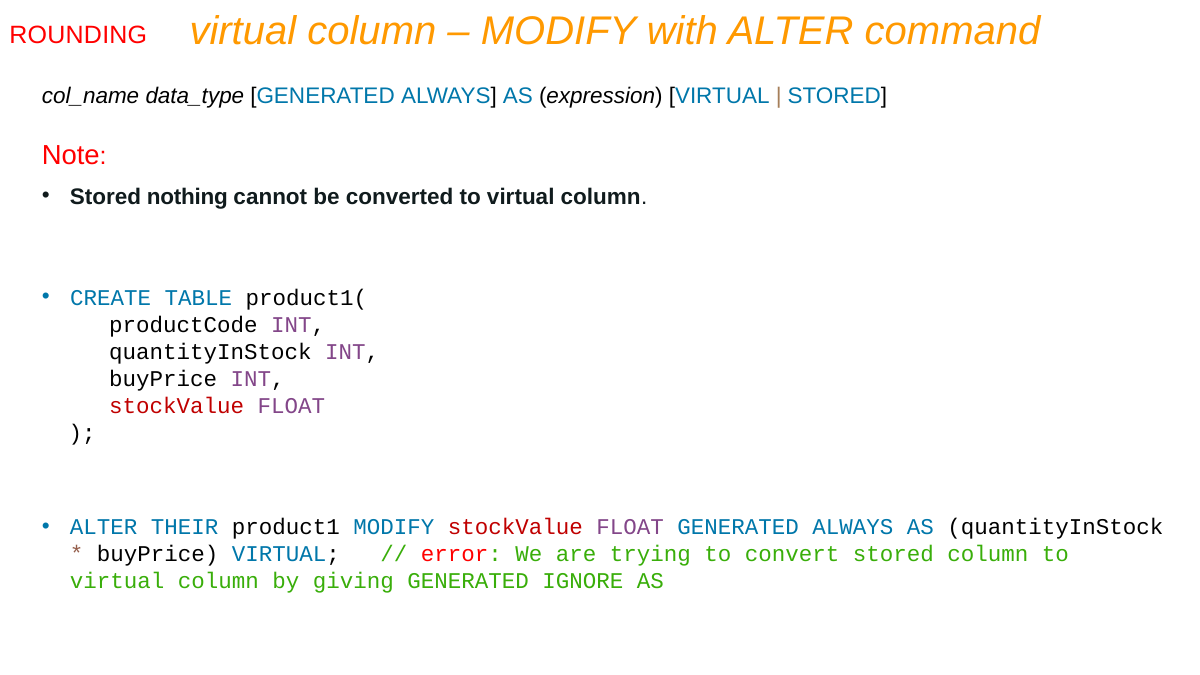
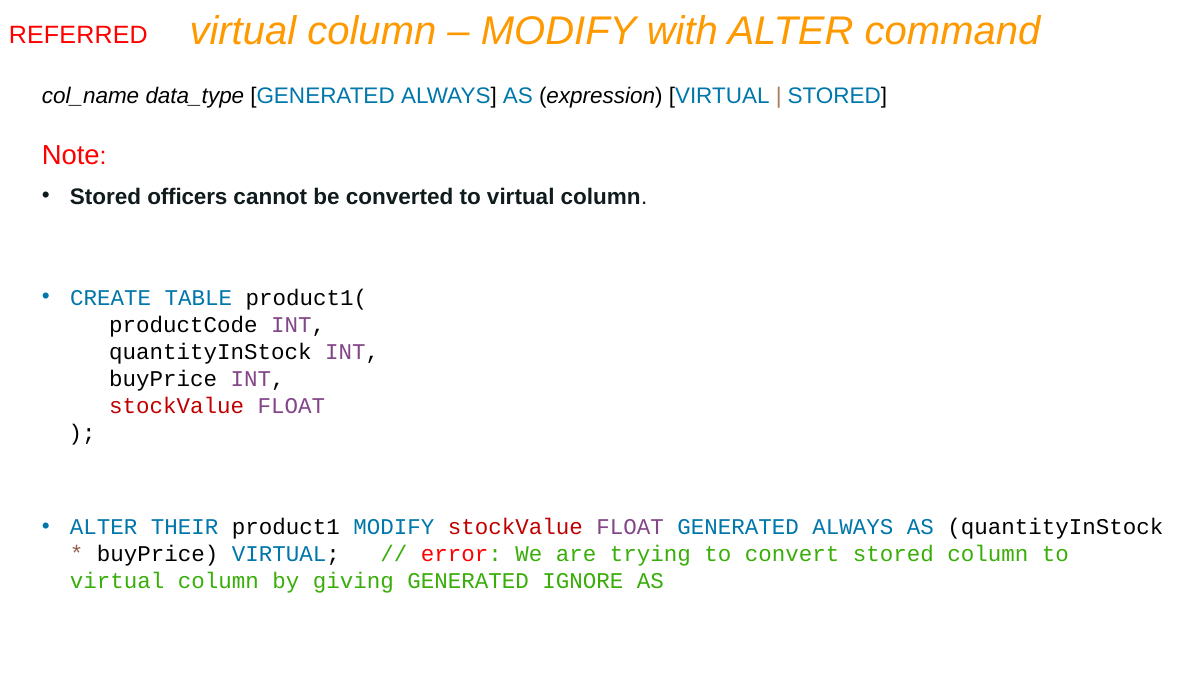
ROUNDING: ROUNDING -> REFERRED
nothing: nothing -> officers
